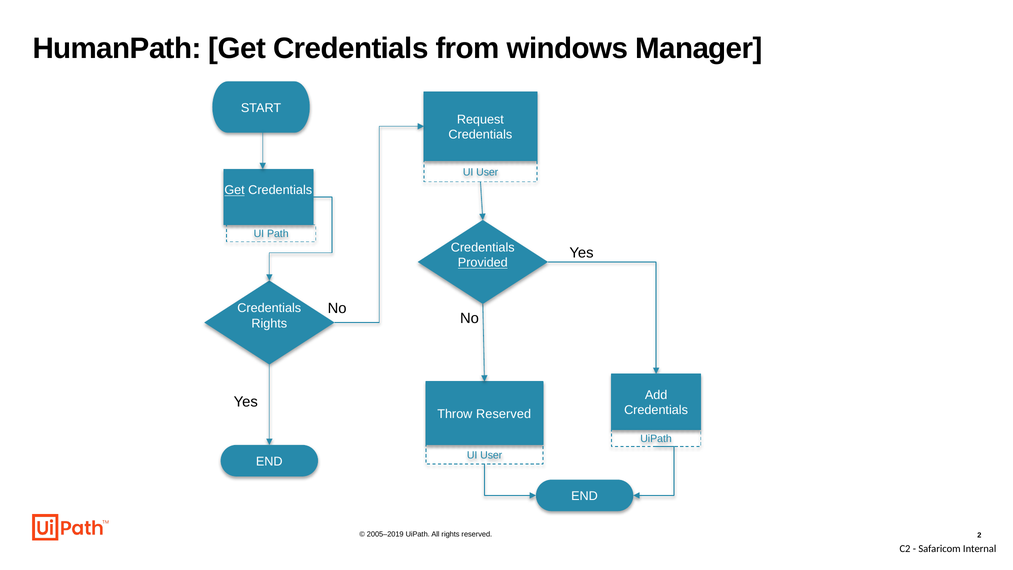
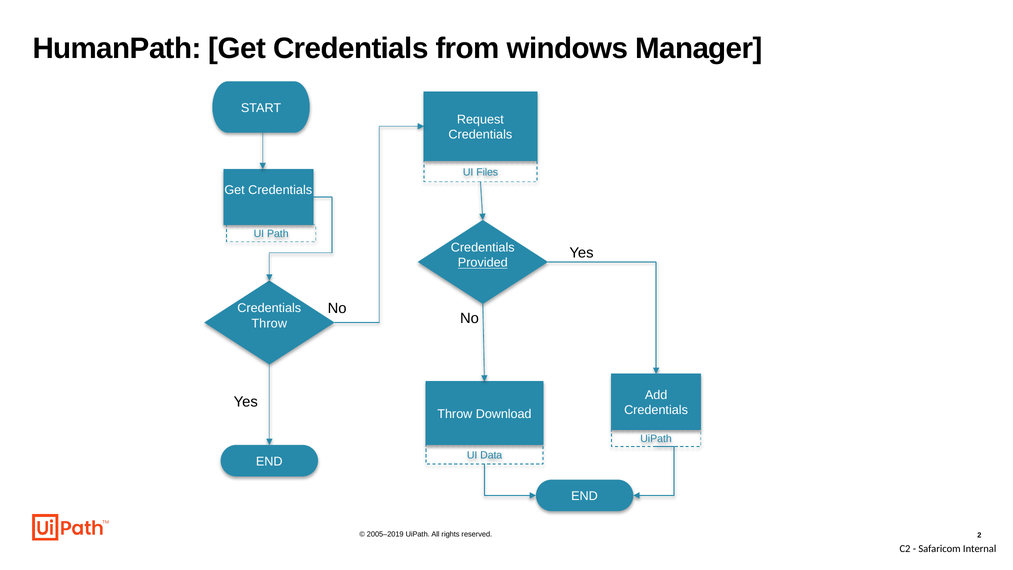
User at (487, 172): User -> Files
Get at (235, 190) underline: present -> none
Rights at (269, 323): Rights -> Throw
Throw Reserved: Reserved -> Download
User at (491, 455): User -> Data
